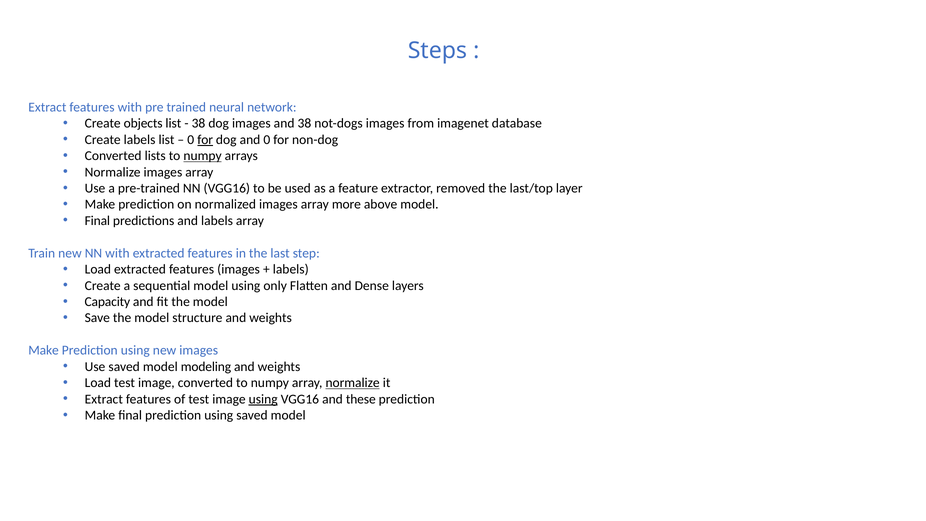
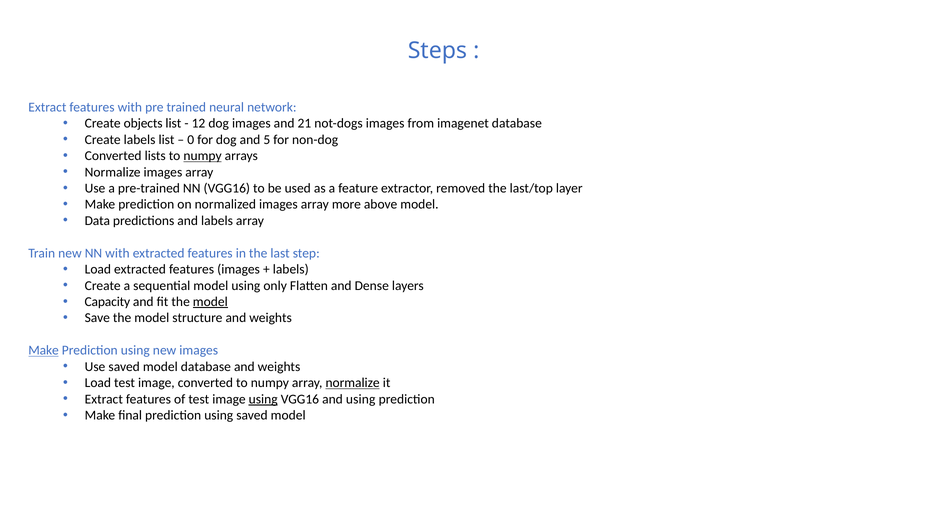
38 at (198, 123): 38 -> 12
and 38: 38 -> 21
for at (205, 140) underline: present -> none
and 0: 0 -> 5
Final at (97, 221): Final -> Data
model at (210, 302) underline: none -> present
Make at (44, 350) underline: none -> present
model modeling: modeling -> database
and these: these -> using
